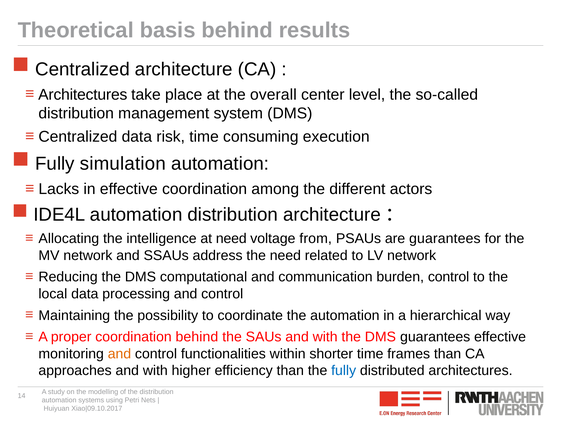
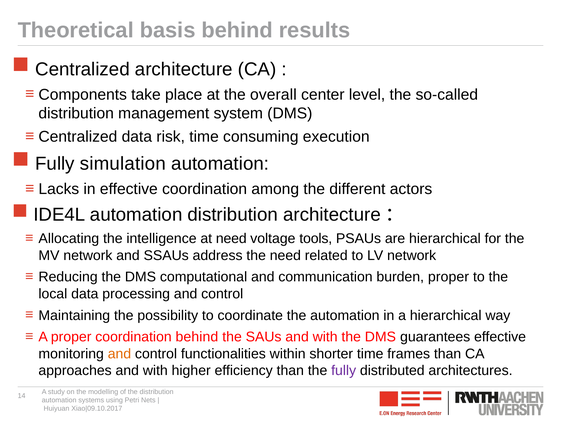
Architectures at (83, 95): Architectures -> Components
from: from -> tools
are guarantees: guarantees -> hierarchical
burden control: control -> proper
fully at (344, 370) colour: blue -> purple
